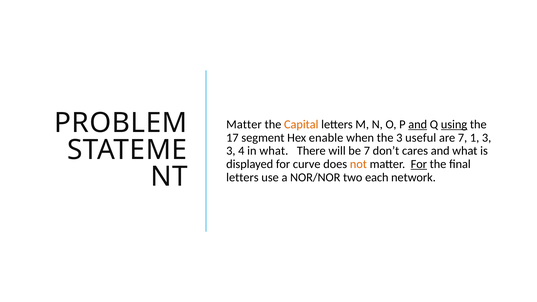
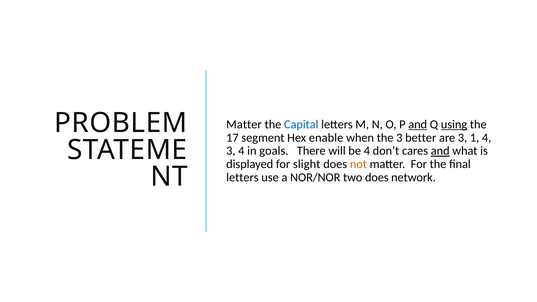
Capital colour: orange -> blue
useful: useful -> better
are 7: 7 -> 3
1 3: 3 -> 4
in what: what -> goals
be 7: 7 -> 4
and at (440, 151) underline: none -> present
curve: curve -> slight
For at (419, 164) underline: present -> none
two each: each -> does
